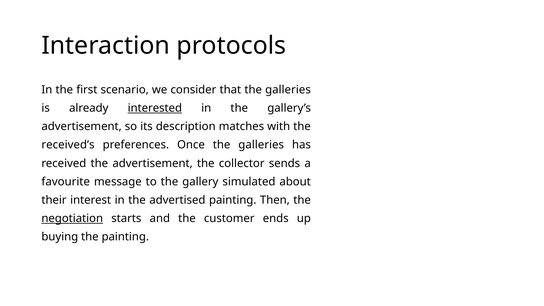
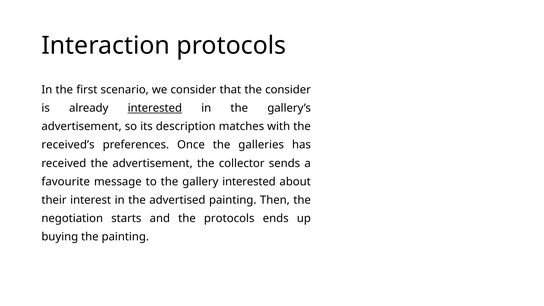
that the galleries: galleries -> consider
gallery simulated: simulated -> interested
negotiation underline: present -> none
the customer: customer -> protocols
